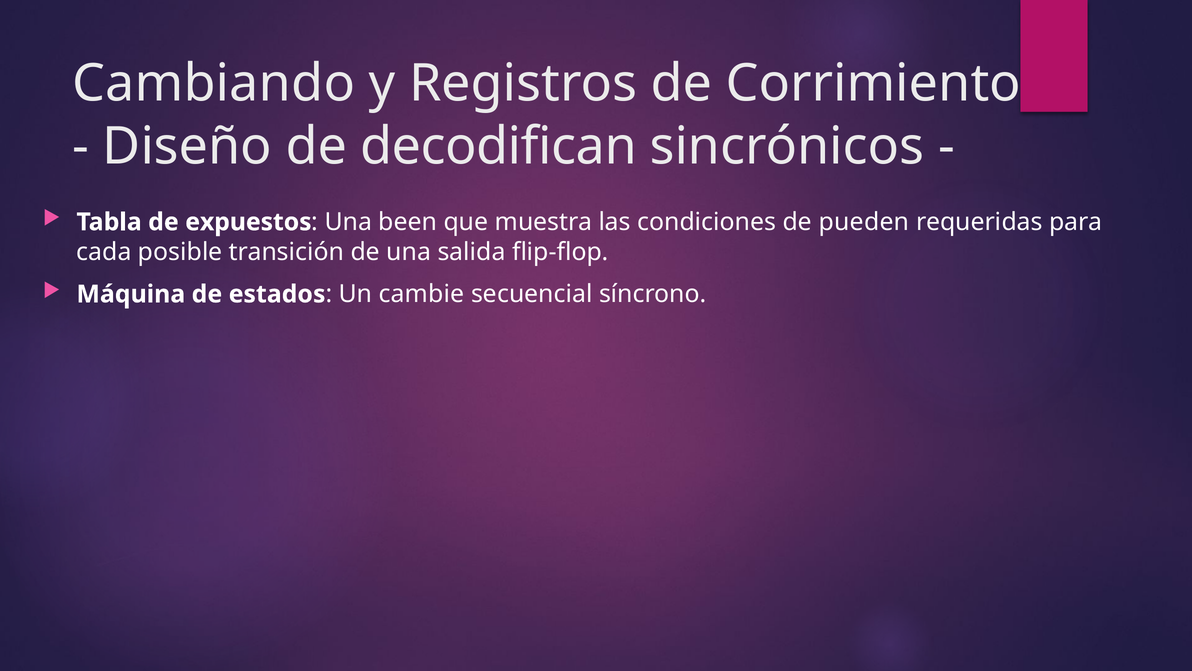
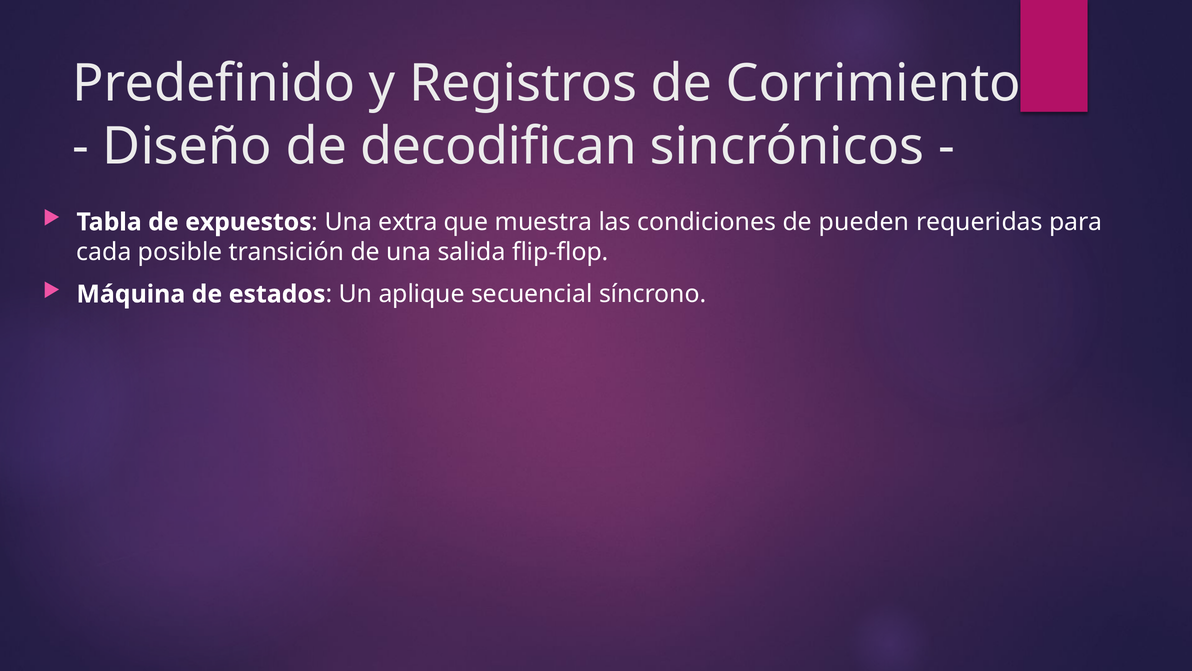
Cambiando: Cambiando -> Predefinido
been: been -> extra
cambie: cambie -> aplique
